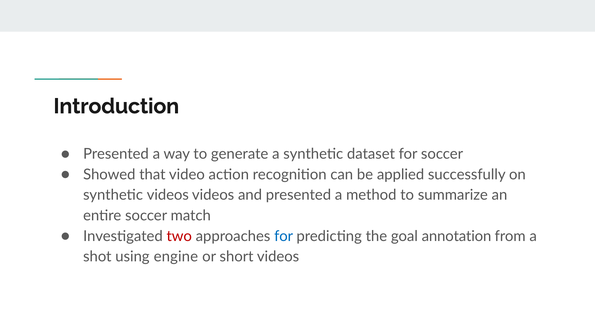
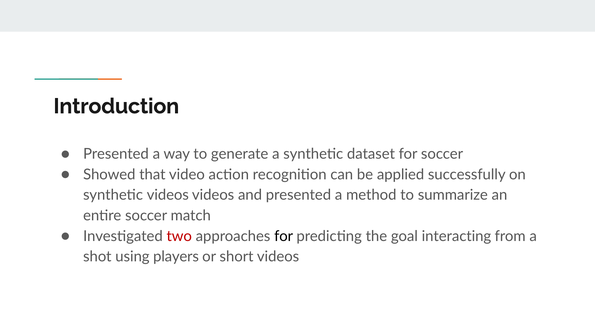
for at (284, 236) colour: blue -> black
annotation: annotation -> interacting
engine: engine -> players
